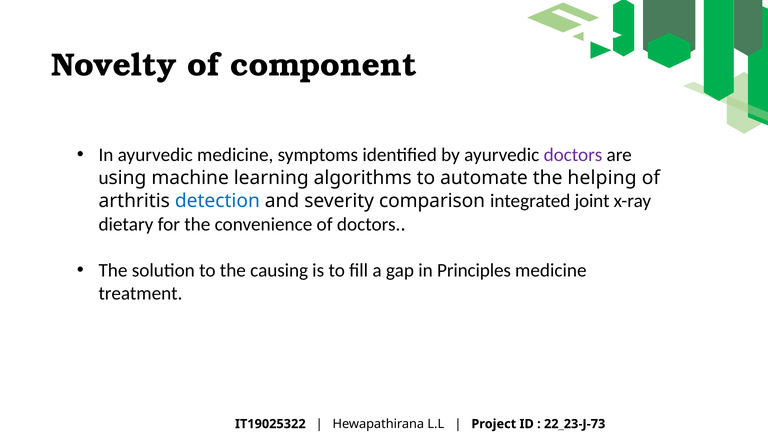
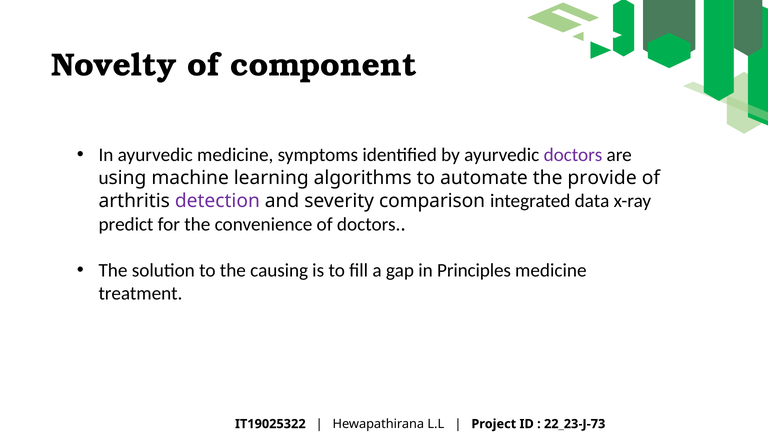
helping: helping -> provide
detection colour: blue -> purple
joint: joint -> data
dietary: dietary -> predict
